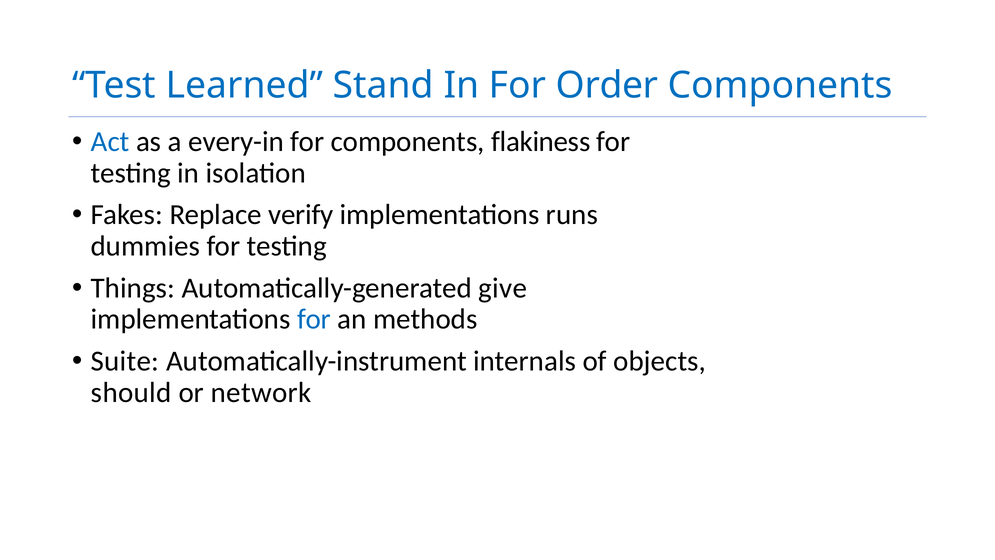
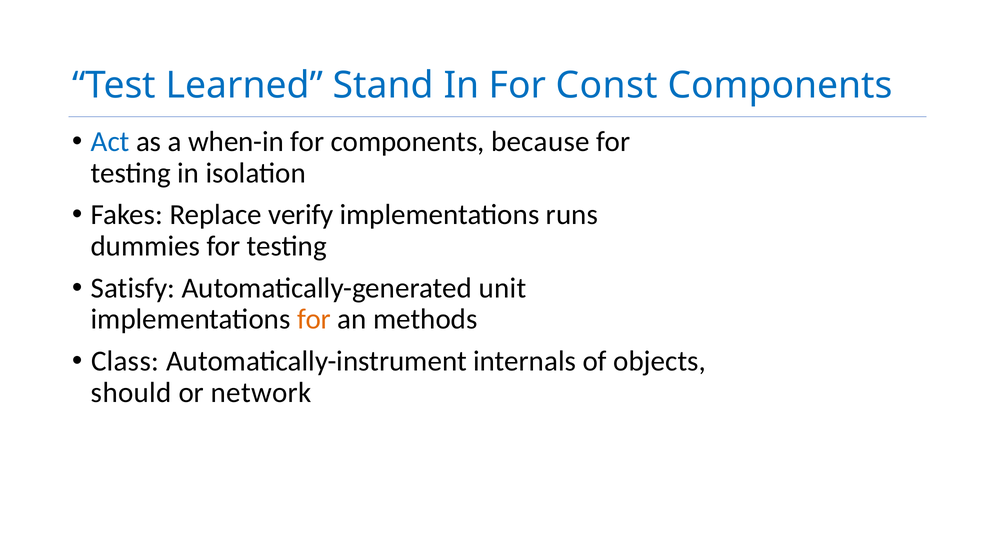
Order: Order -> Const
every-in: every-in -> when-in
flakiness: flakiness -> because
Things: Things -> Satisfy
give: give -> unit
for at (314, 319) colour: blue -> orange
Suite: Suite -> Class
